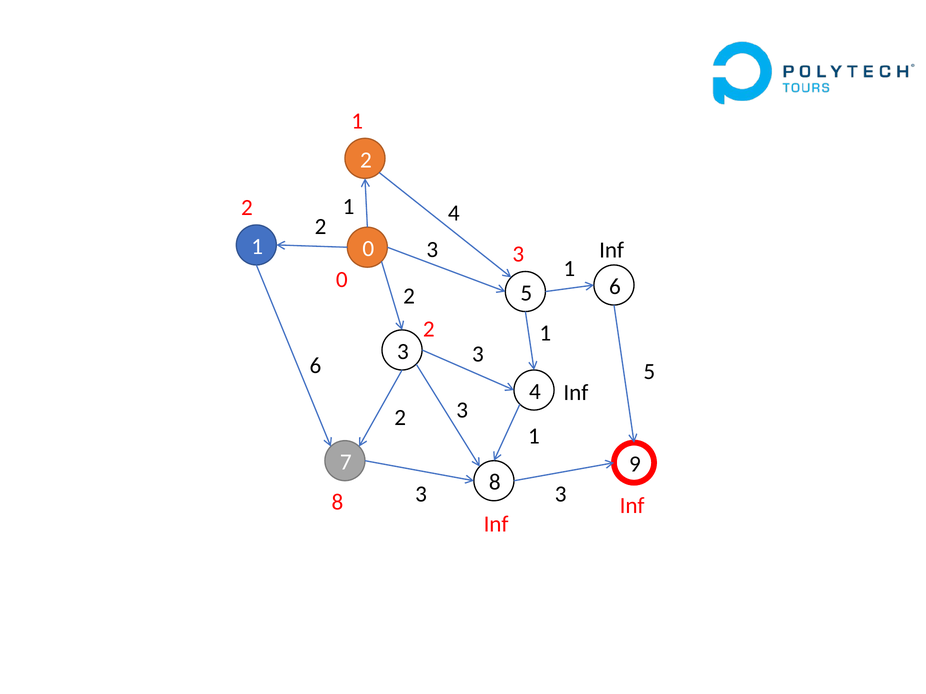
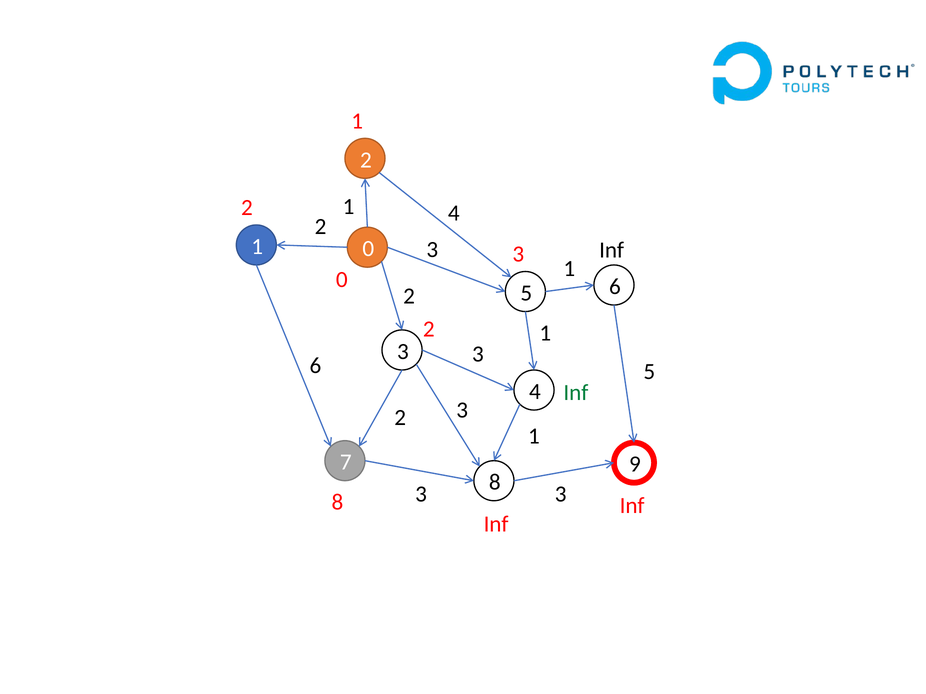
Inf at (576, 393) colour: black -> green
